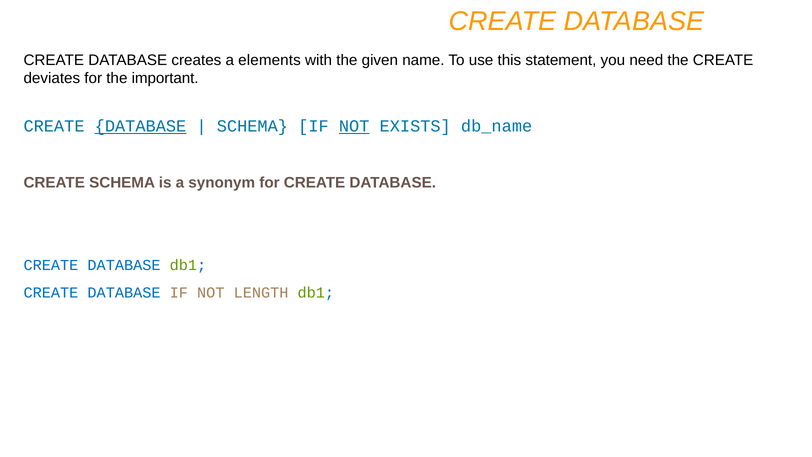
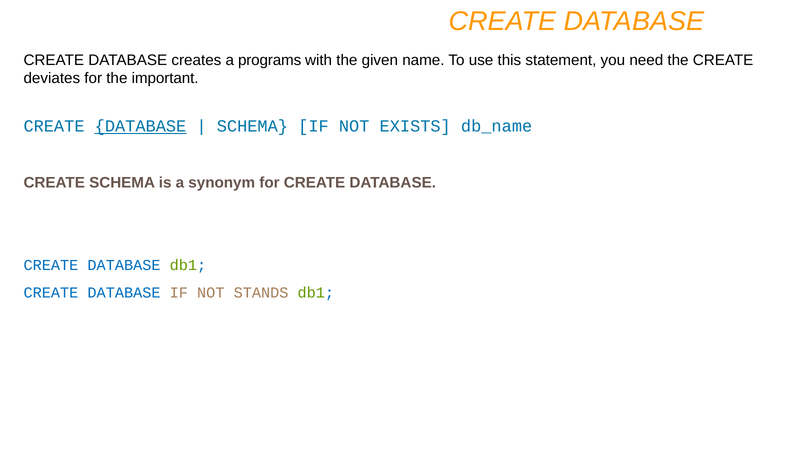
elements: elements -> programs
NOT at (354, 126) underline: present -> none
LENGTH: LENGTH -> STANDS
